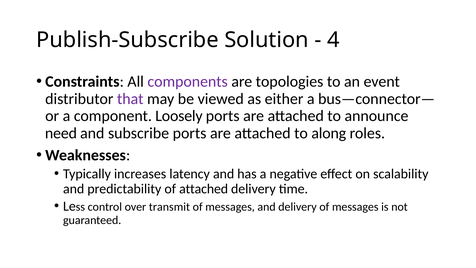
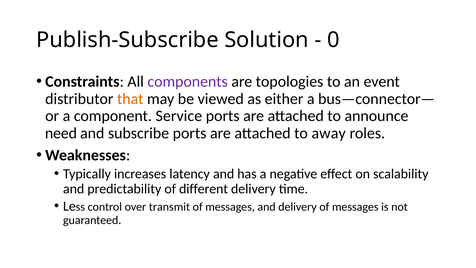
4: 4 -> 0
that colour: purple -> orange
Loosely: Loosely -> Service
along: along -> away
of attached: attached -> different
